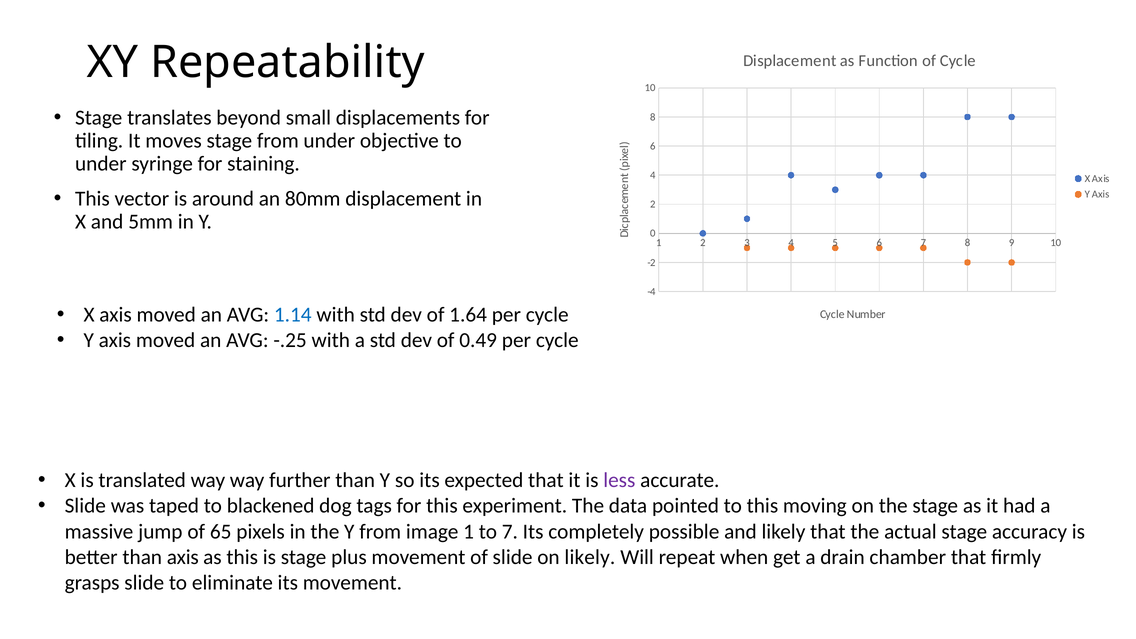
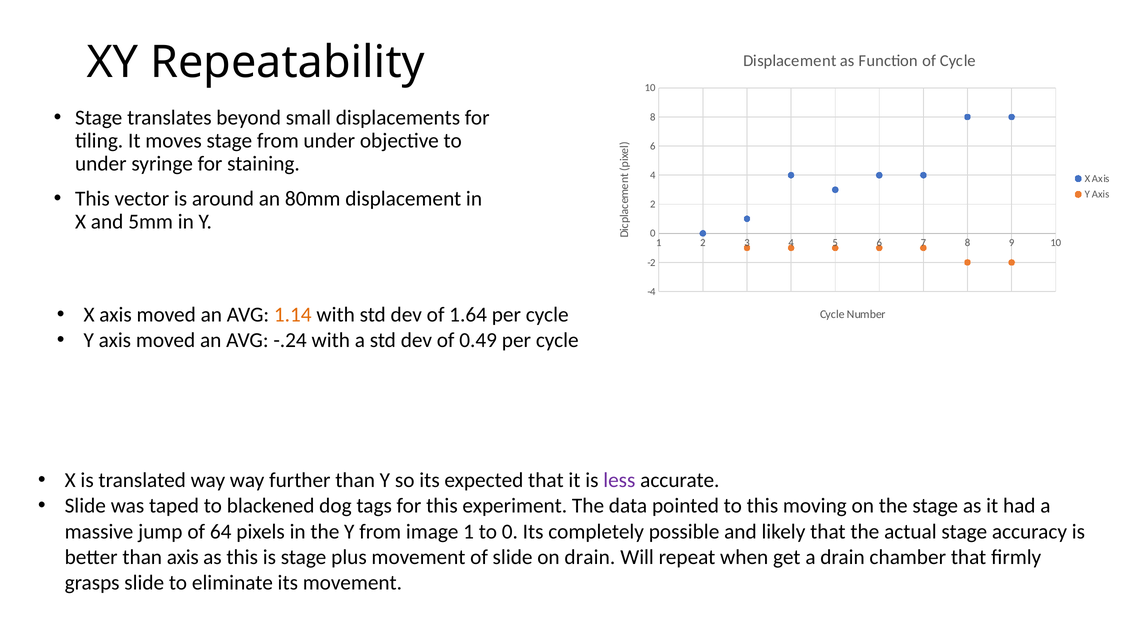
1.14 colour: blue -> orange
-.25: -.25 -> -.24
65: 65 -> 64
to 7: 7 -> 0
on likely: likely -> drain
